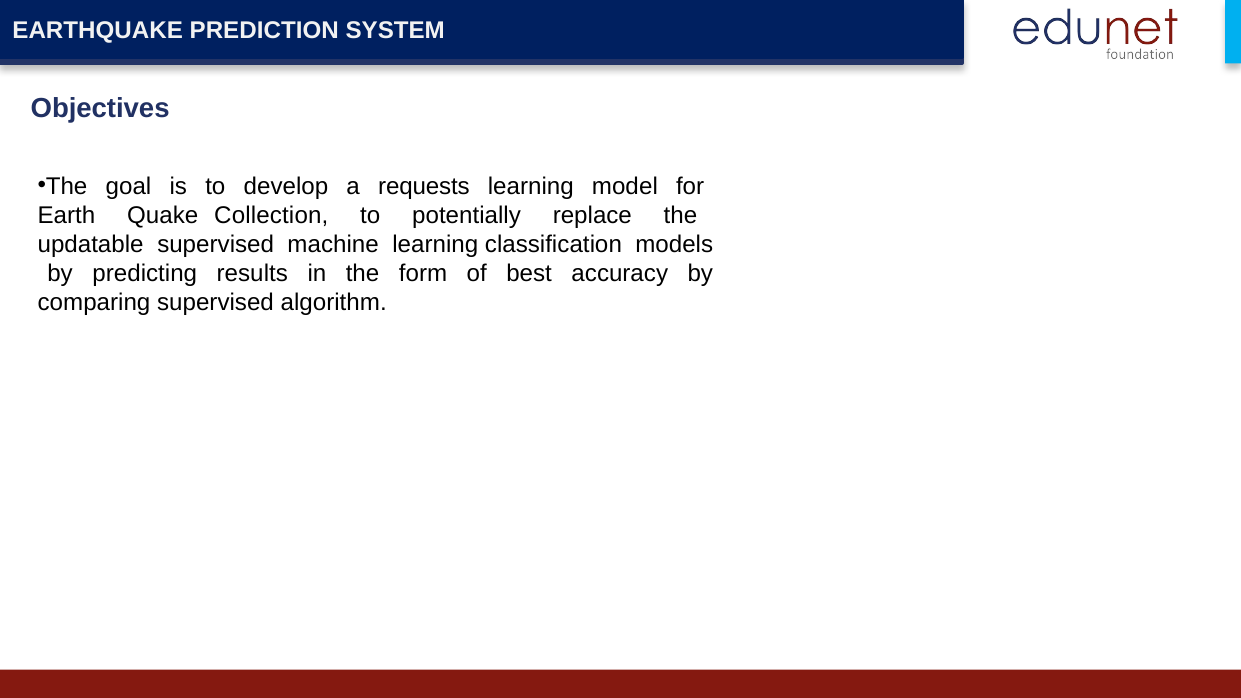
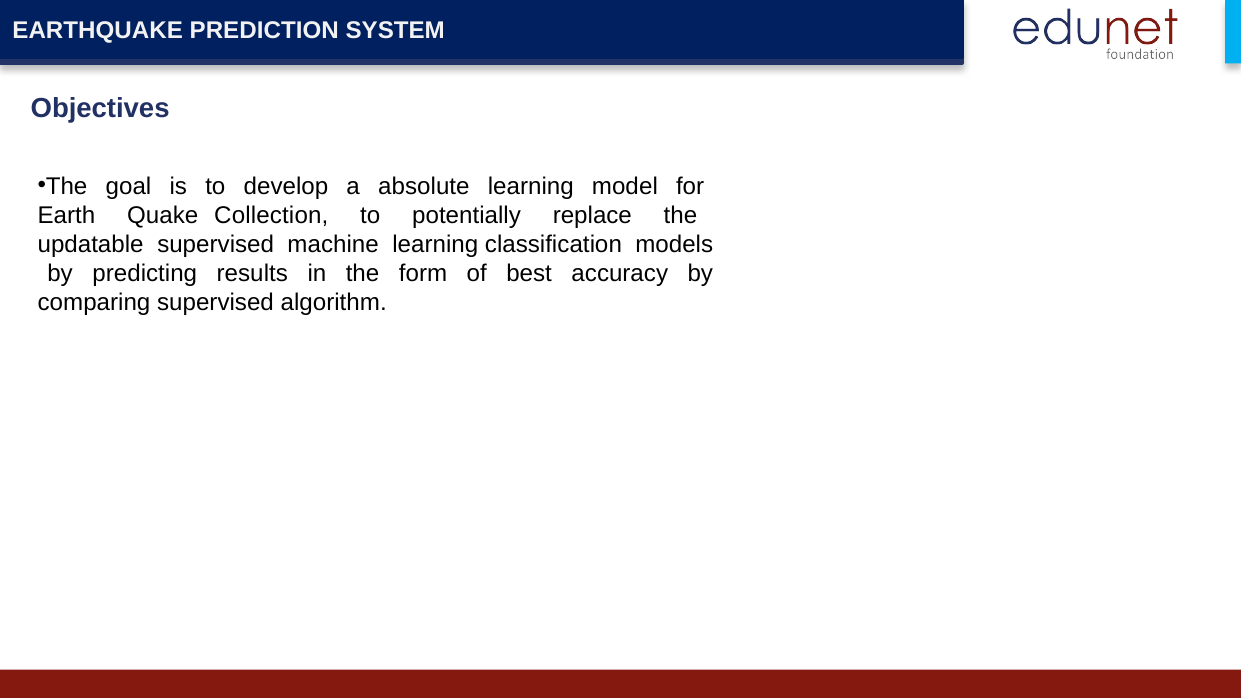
requests: requests -> absolute
